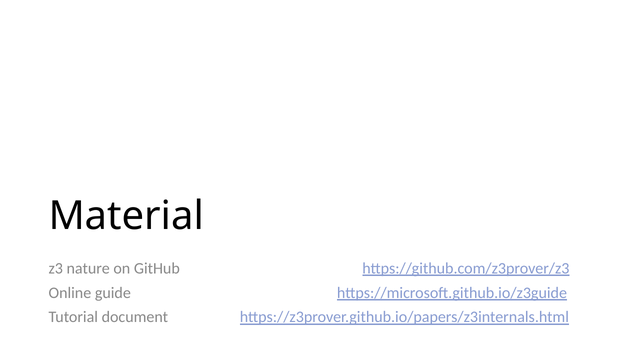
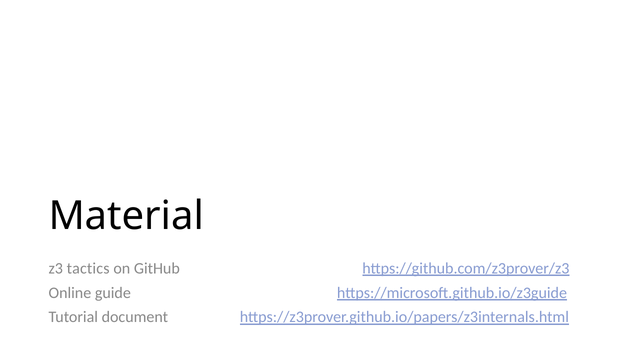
nature: nature -> tactics
